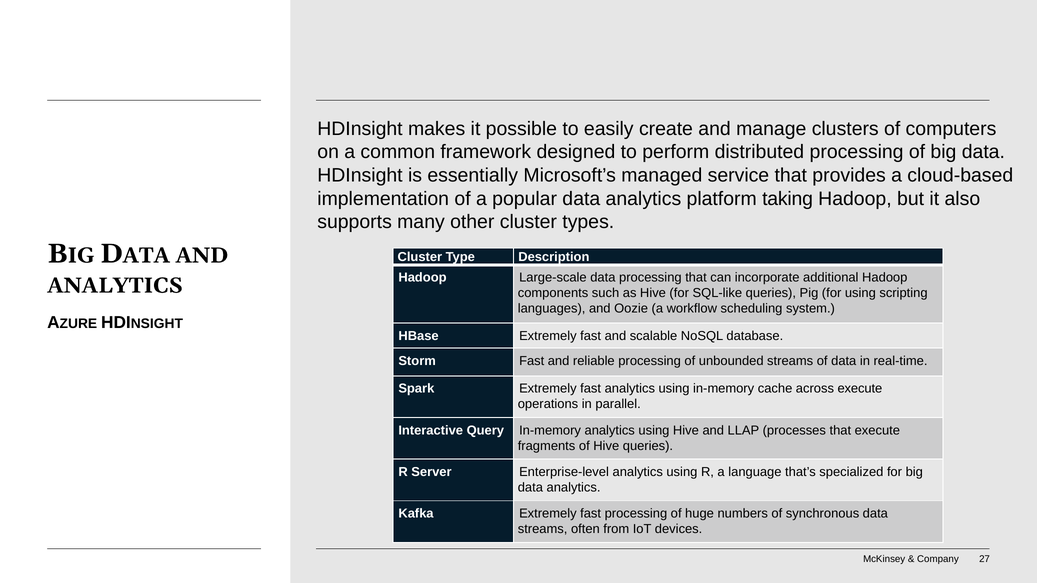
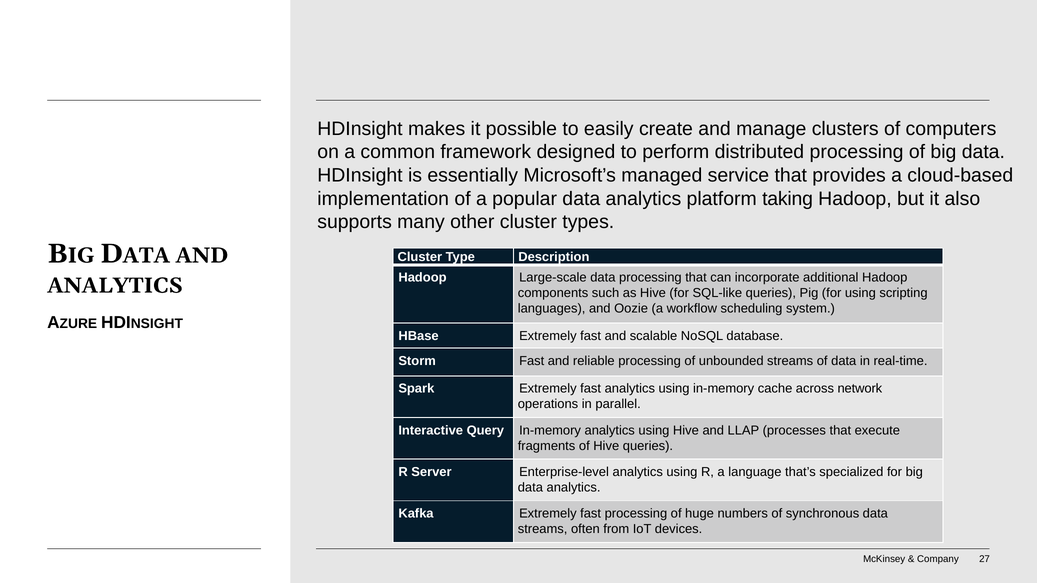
across execute: execute -> network
